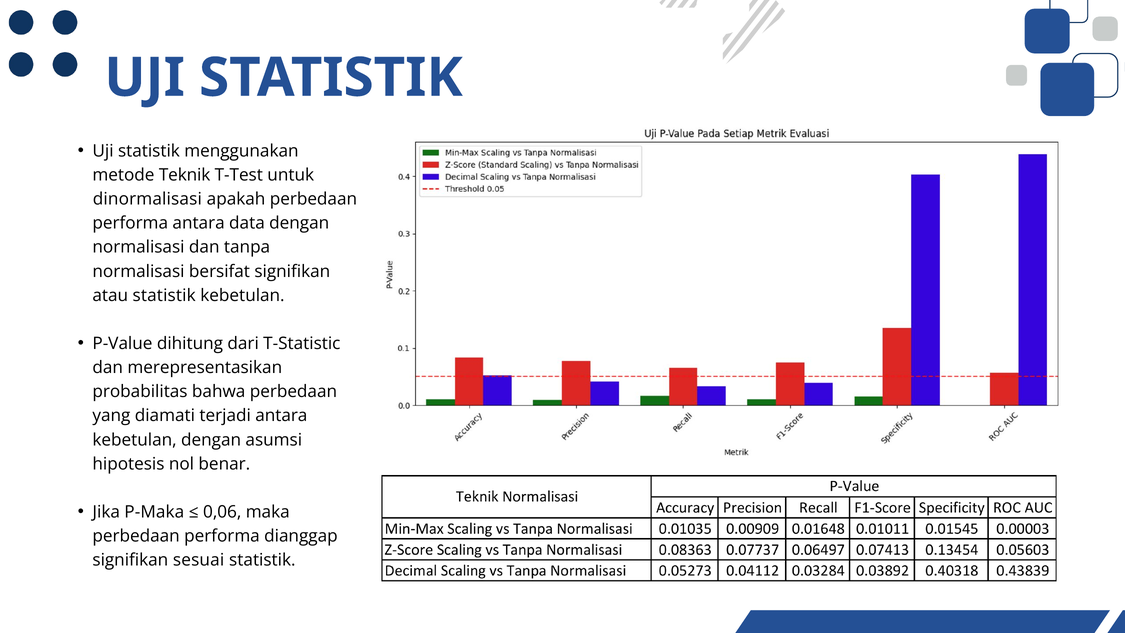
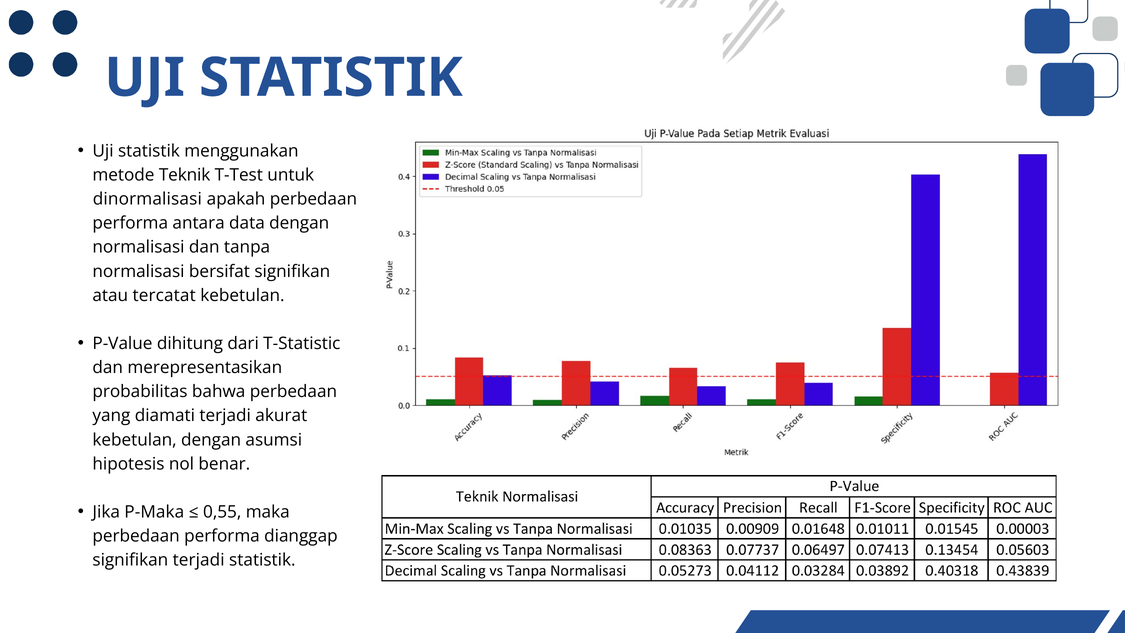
atau statistik: statistik -> tercatat
terjadi antara: antara -> akurat
0,06: 0,06 -> 0,55
signifikan sesuai: sesuai -> terjadi
